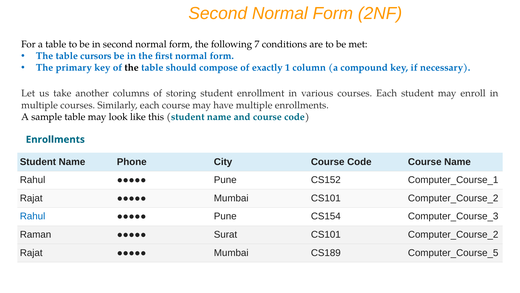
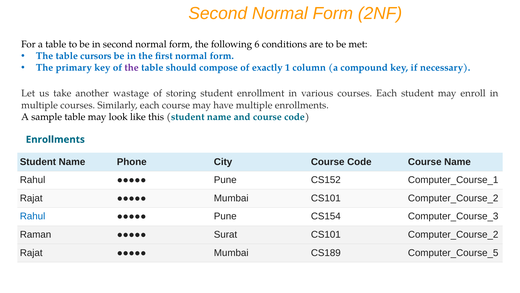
7: 7 -> 6
the at (132, 68) colour: black -> purple
columns: columns -> wastage
